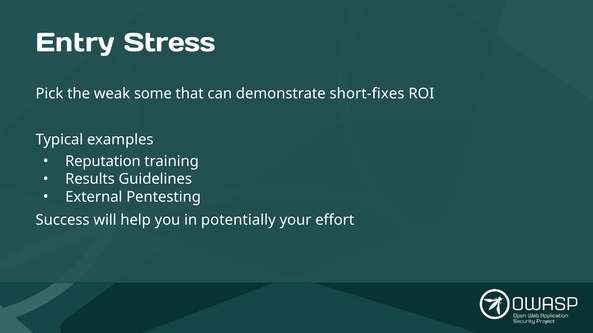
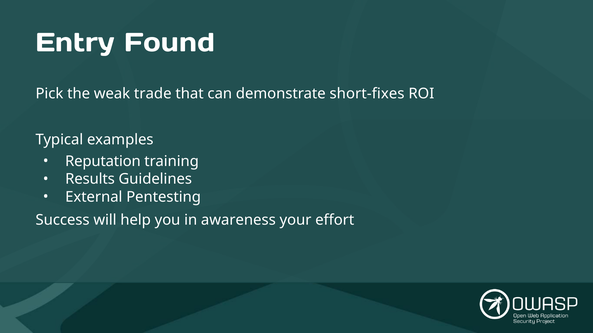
Stress: Stress -> Found
some: some -> trade
potentially: potentially -> awareness
